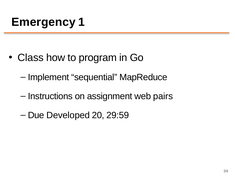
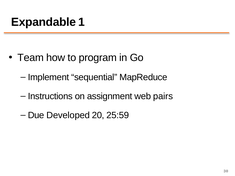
Emergency: Emergency -> Expandable
Class: Class -> Team
29:59: 29:59 -> 25:59
